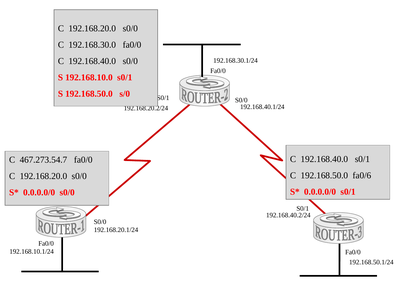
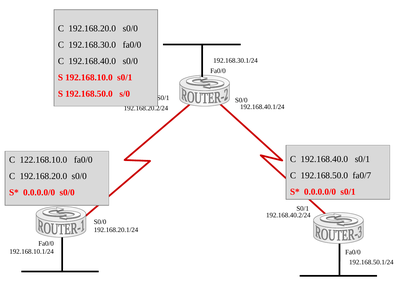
467.273.54.7: 467.273.54.7 -> 122.168.10.0
fa0/6: fa0/6 -> fa0/7
